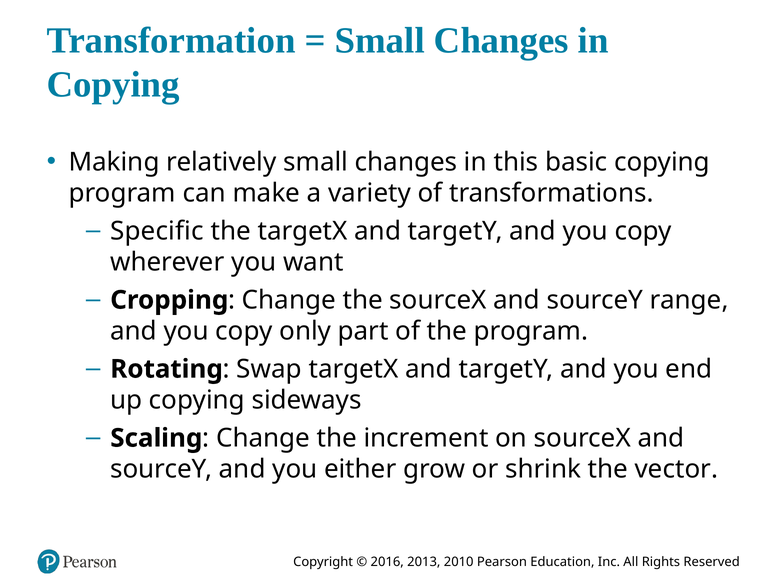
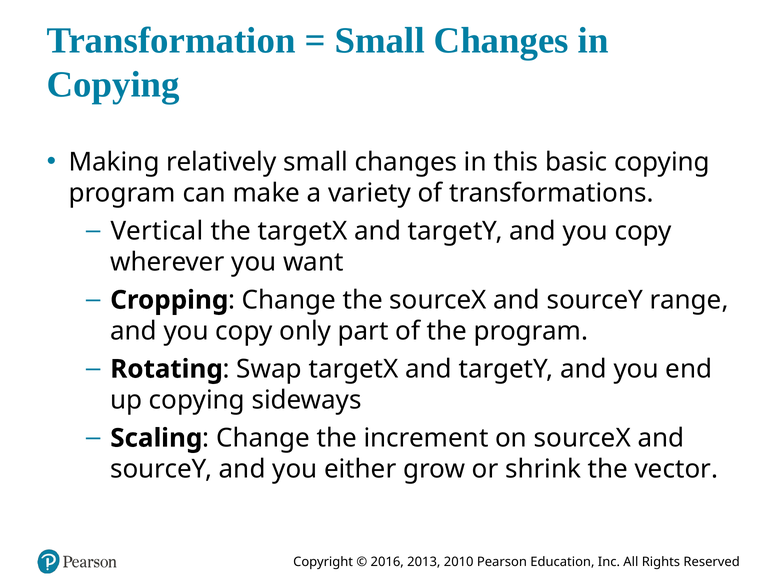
Specific: Specific -> Vertical
